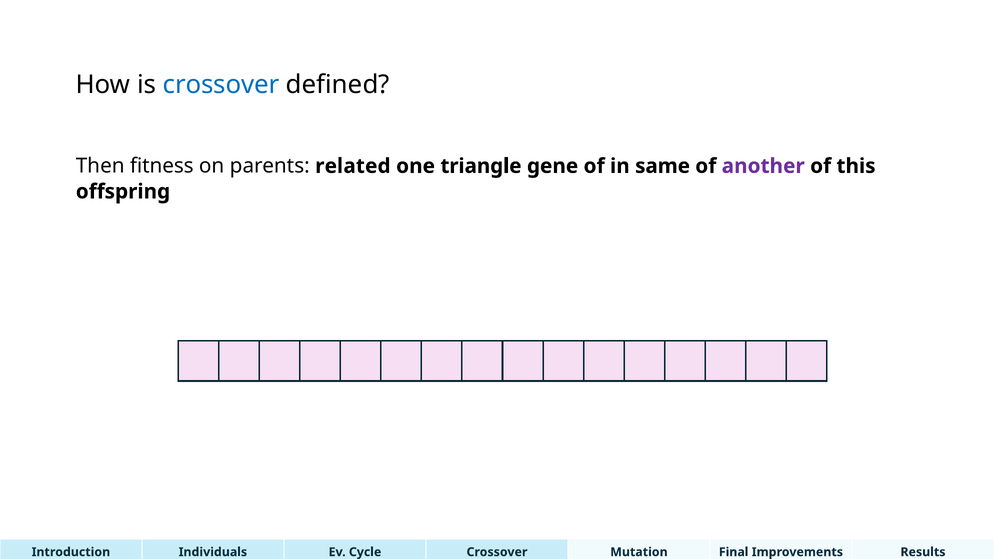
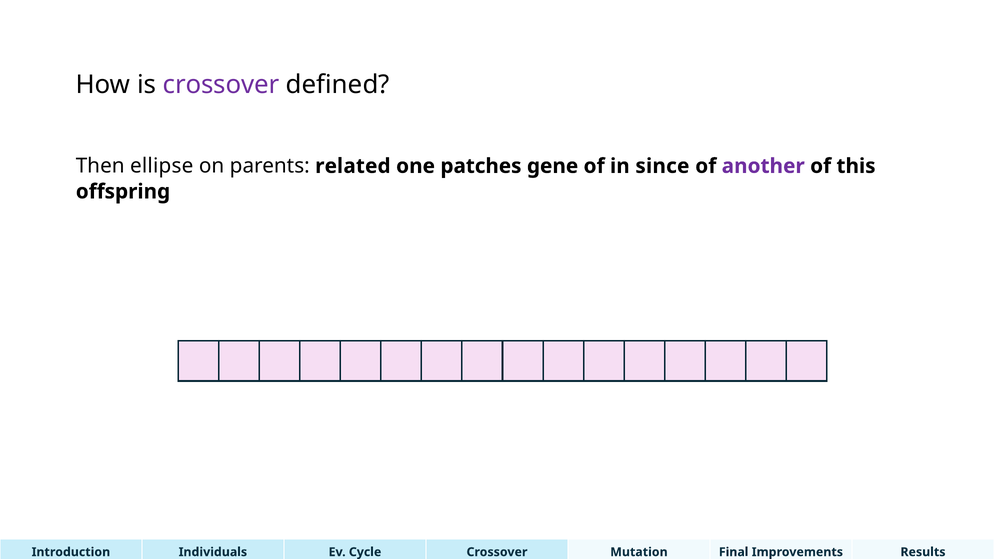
crossover at (221, 85) colour: blue -> purple
fitness: fitness -> ellipse
triangle: triangle -> patches
same: same -> since
